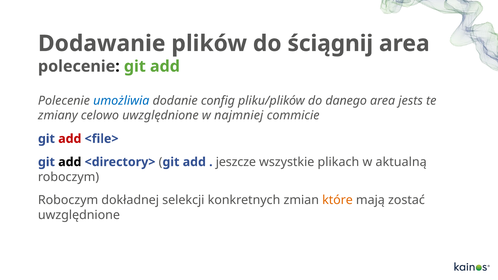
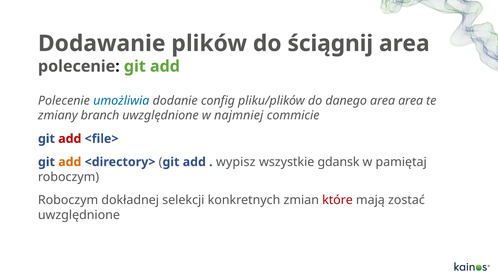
area jests: jests -> area
celowo: celowo -> branch
add at (70, 162) colour: black -> orange
jeszcze: jeszcze -> wypisz
plikach: plikach -> gdansk
aktualną: aktualną -> pamiętaj
które colour: orange -> red
